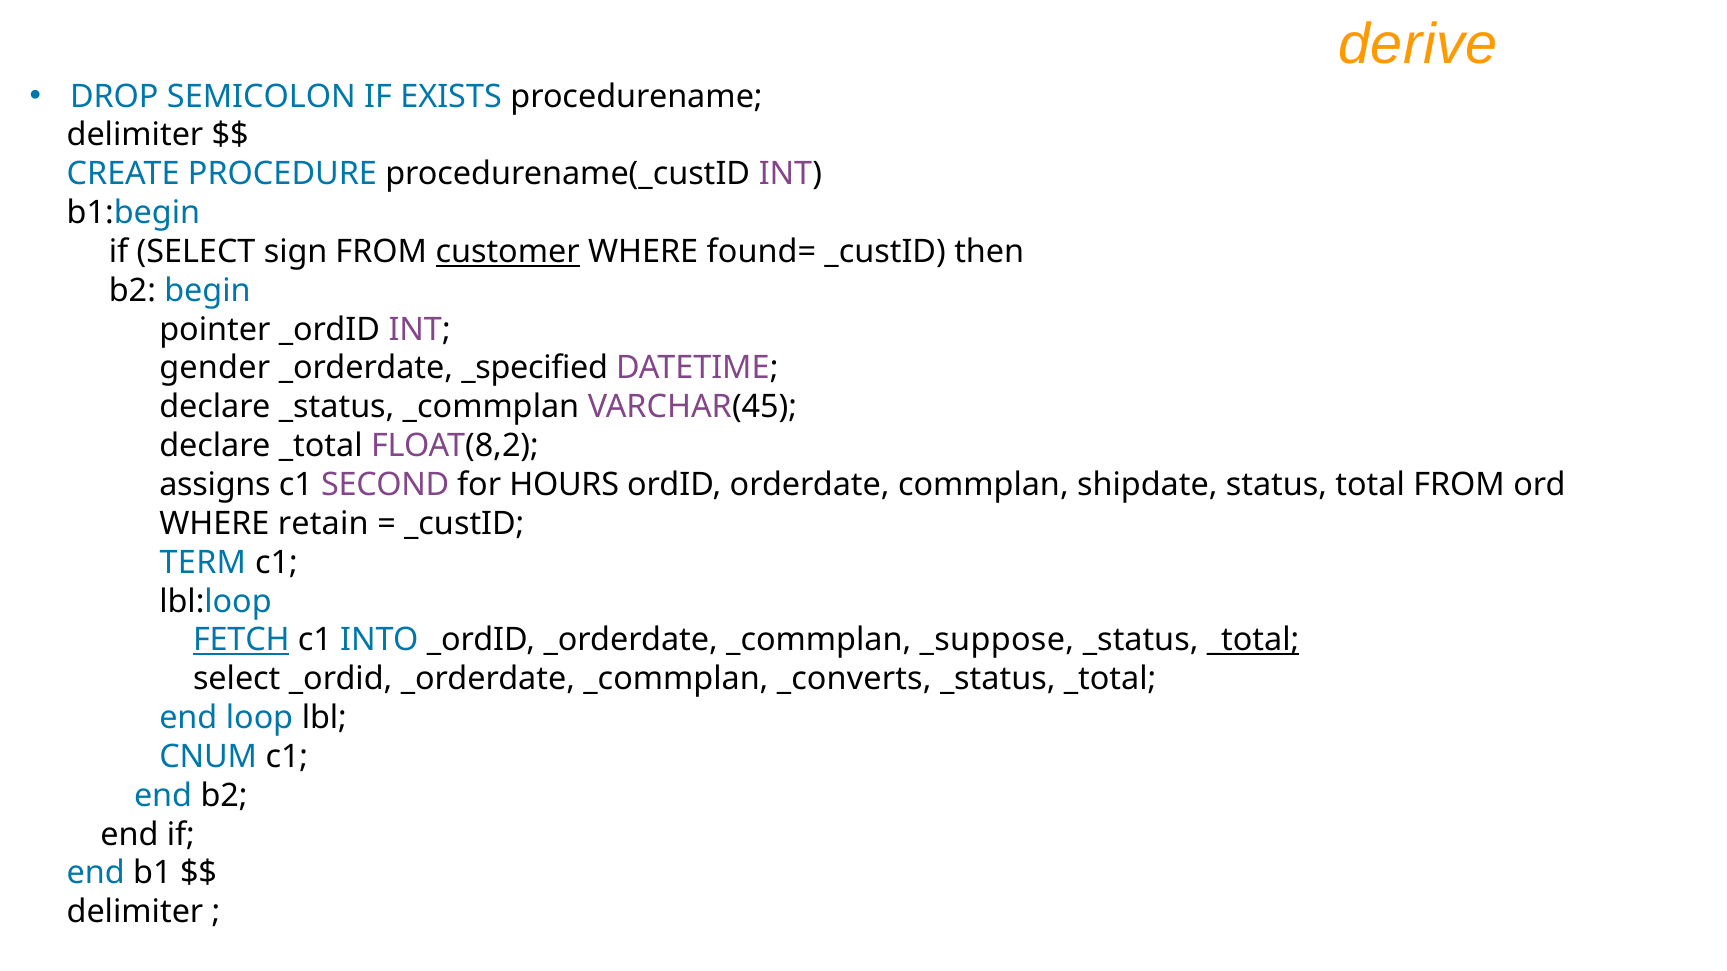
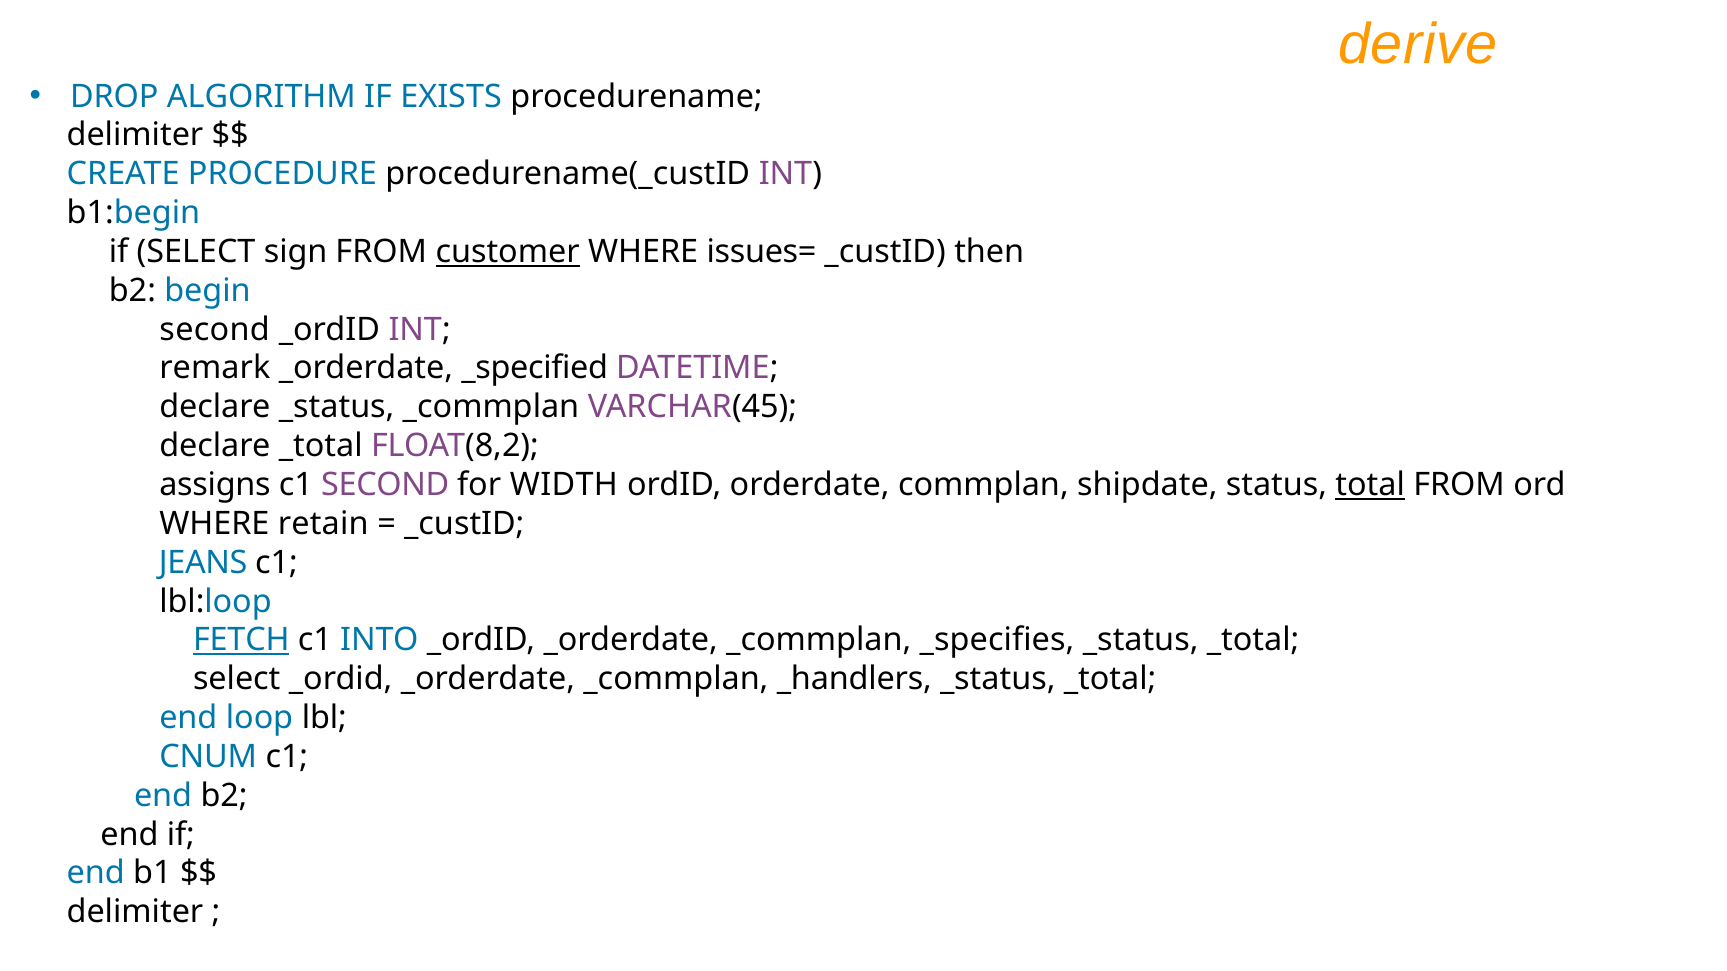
SEMICOLON: SEMICOLON -> ALGORITHM
found=: found= -> issues=
pointer at (215, 330): pointer -> second
gender: gender -> remark
HOURS: HOURS -> WIDTH
total underline: none -> present
TERM: TERM -> JEANS
_suppose: _suppose -> _specifies
_total at (1253, 640) underline: present -> none
_converts: _converts -> _handlers
